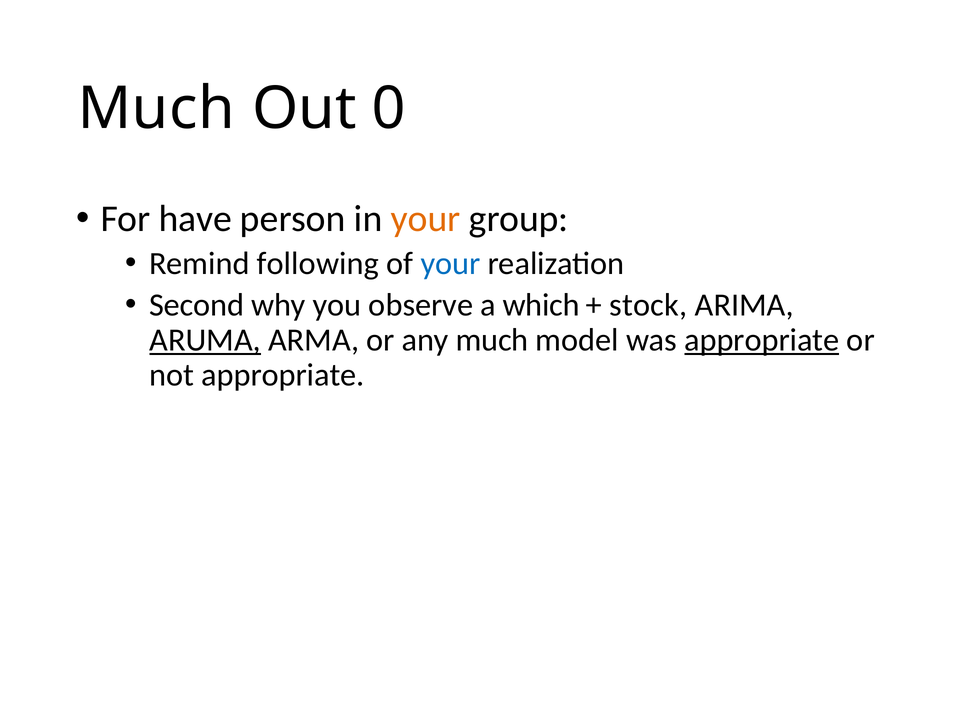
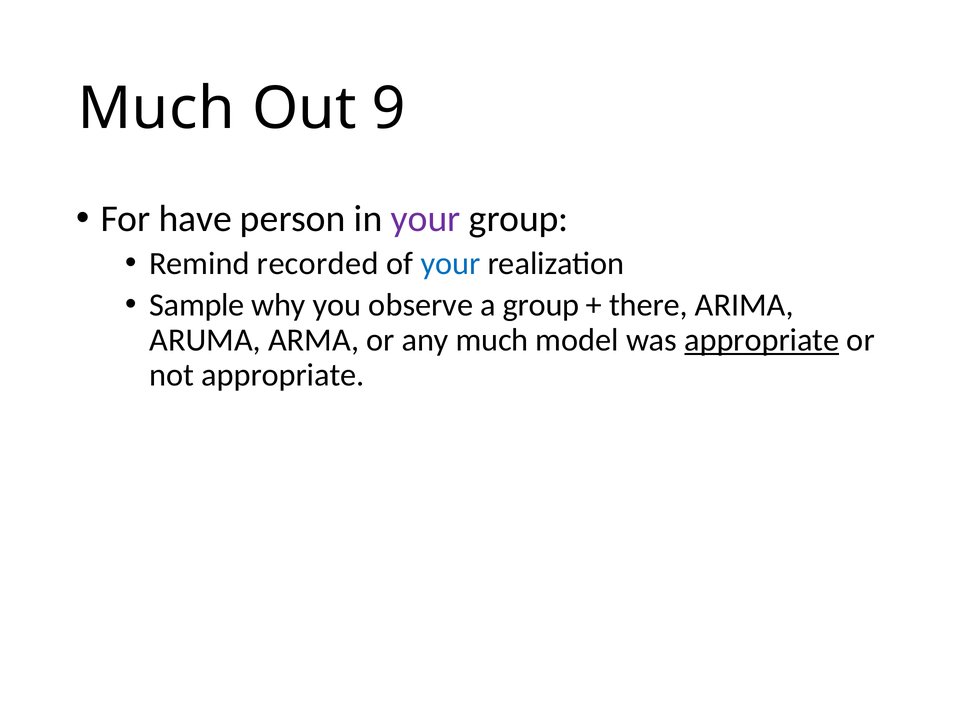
0: 0 -> 9
your at (426, 219) colour: orange -> purple
following: following -> recorded
Second: Second -> Sample
a which: which -> group
stock: stock -> there
ARUMA underline: present -> none
